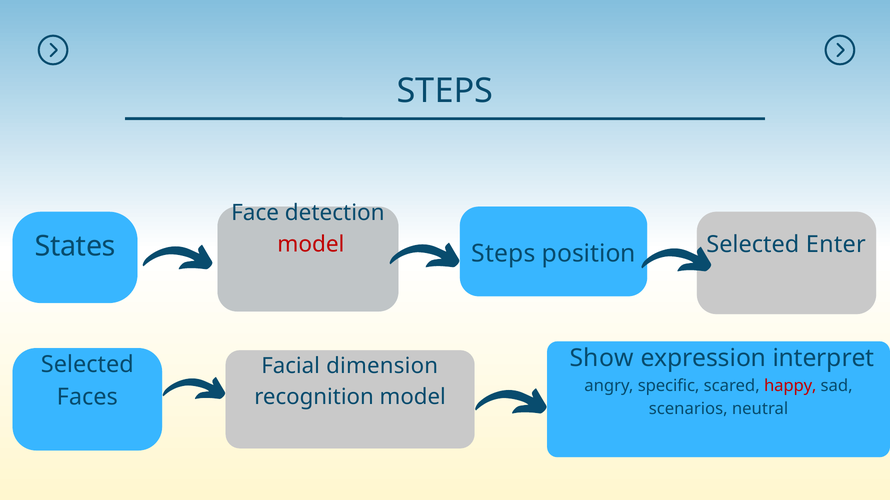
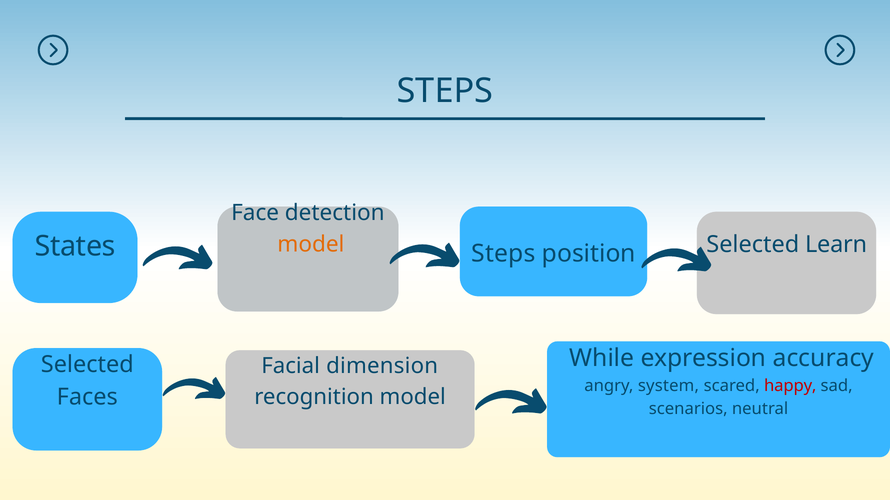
Enter: Enter -> Learn
model at (311, 245) colour: red -> orange
Show: Show -> While
interpret: interpret -> accuracy
specific: specific -> system
